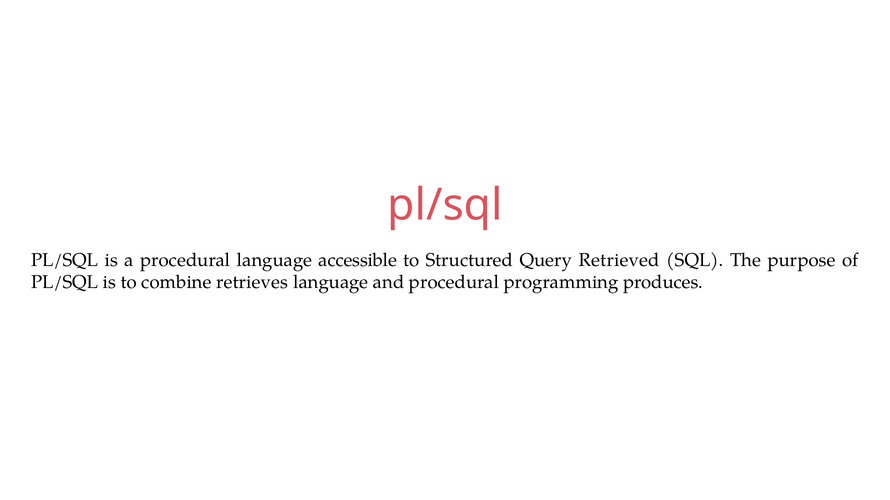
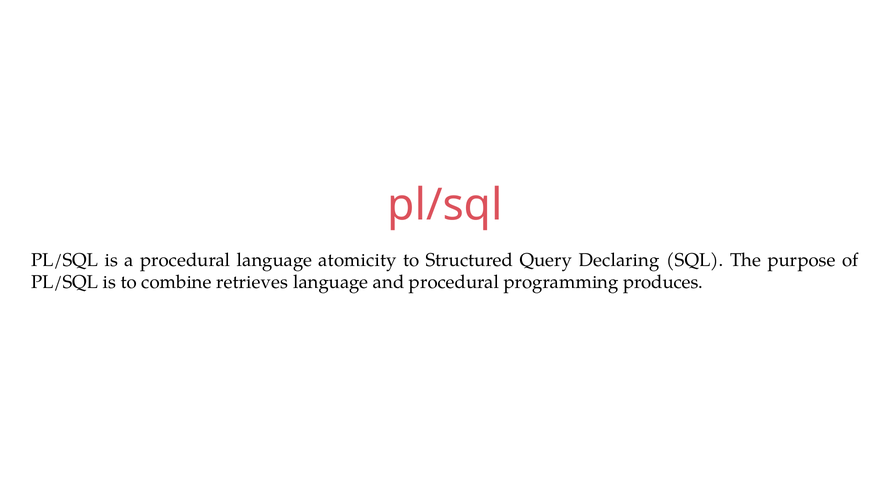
accessible: accessible -> atomicity
Retrieved: Retrieved -> Declaring
